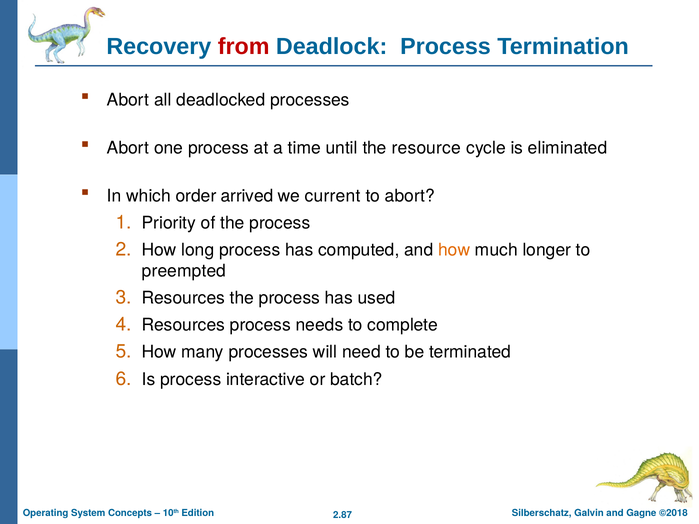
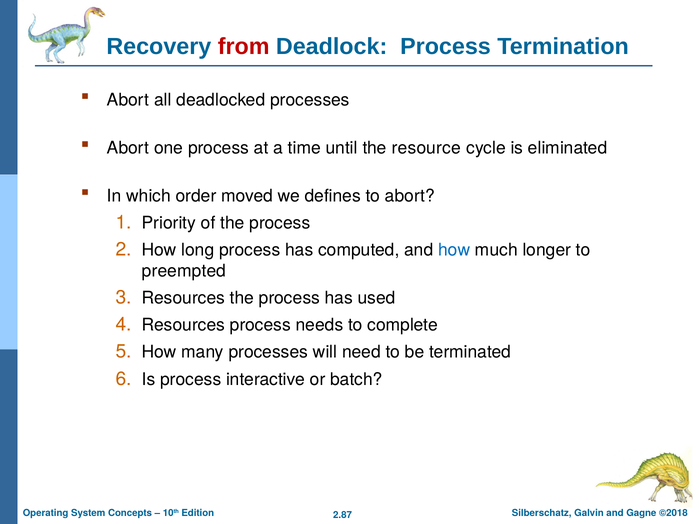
arrived: arrived -> moved
current: current -> defines
how at (454, 250) colour: orange -> blue
